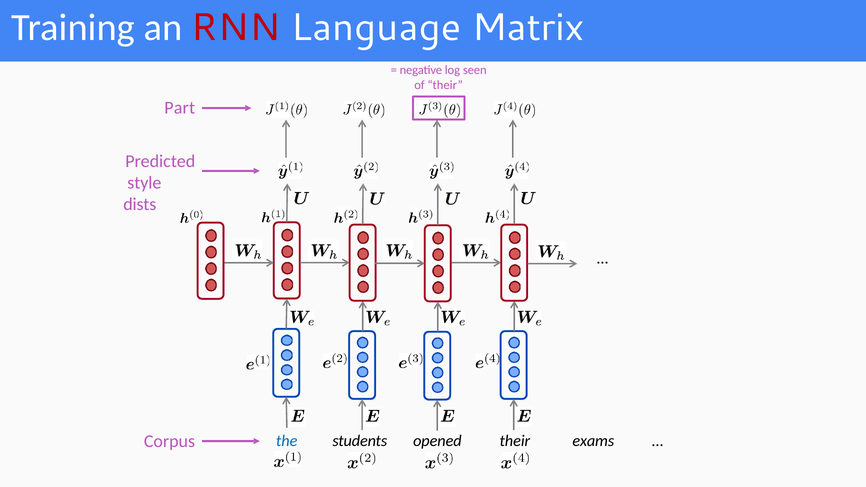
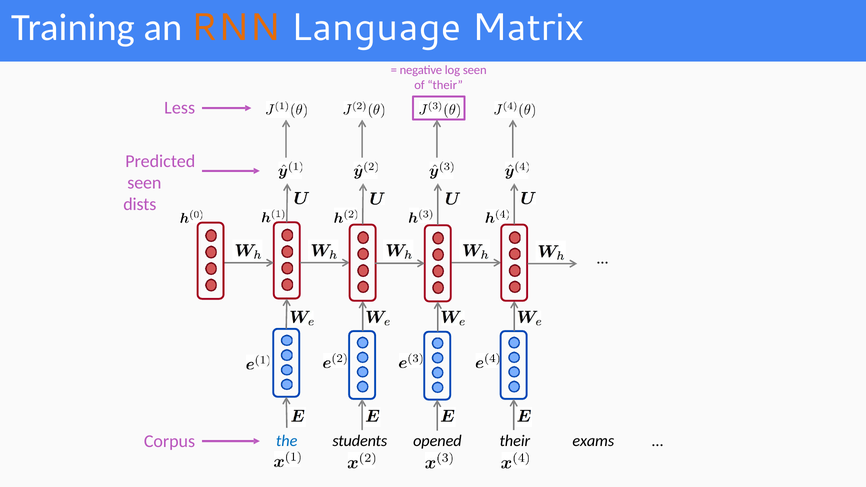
RNN colour: red -> orange
Part: Part -> Less
style at (144, 183): style -> seen
